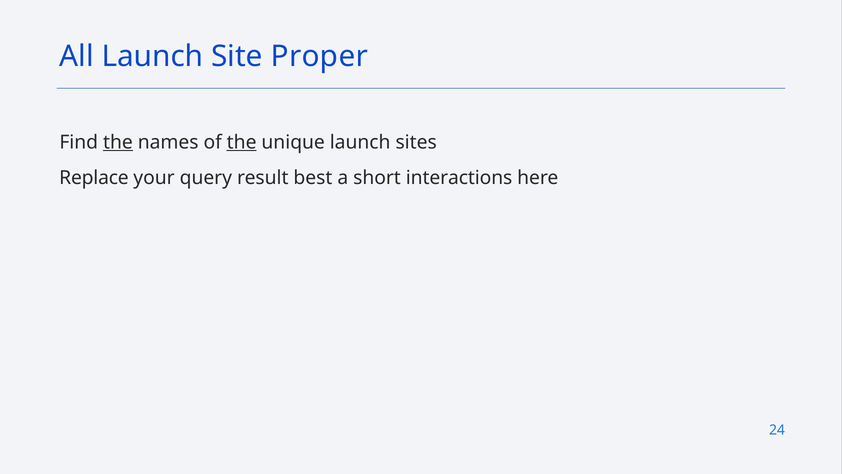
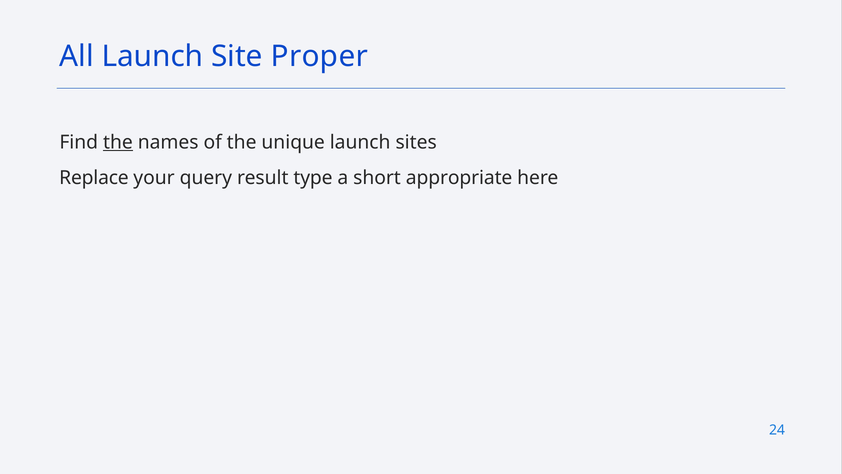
the at (242, 142) underline: present -> none
best: best -> type
interactions: interactions -> appropriate
